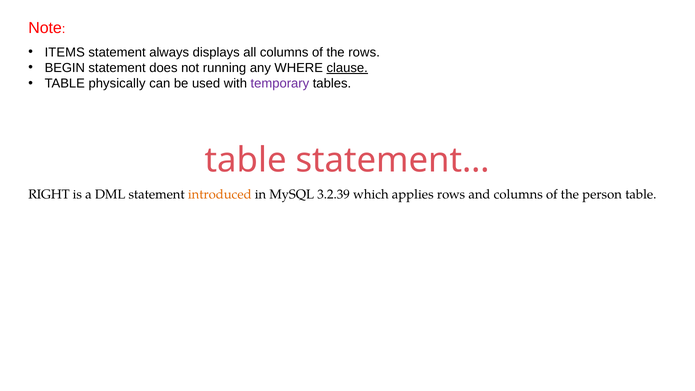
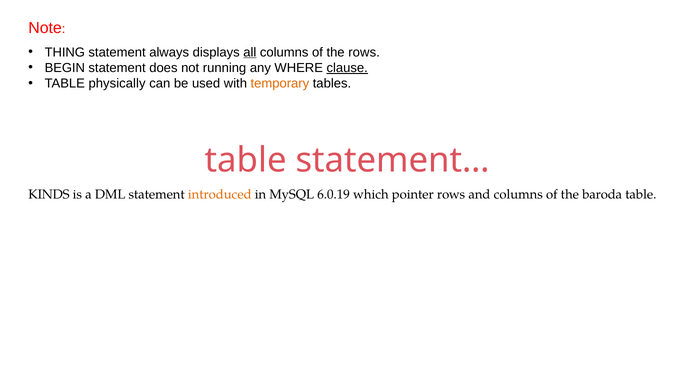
ITEMS: ITEMS -> THING
all underline: none -> present
temporary colour: purple -> orange
RIGHT: RIGHT -> KINDS
3.2.39: 3.2.39 -> 6.0.19
applies: applies -> pointer
person: person -> baroda
